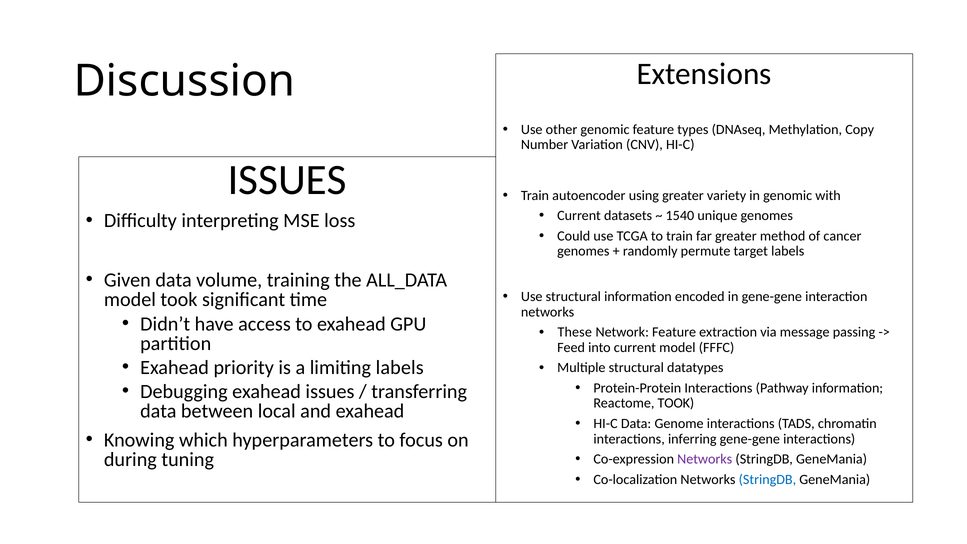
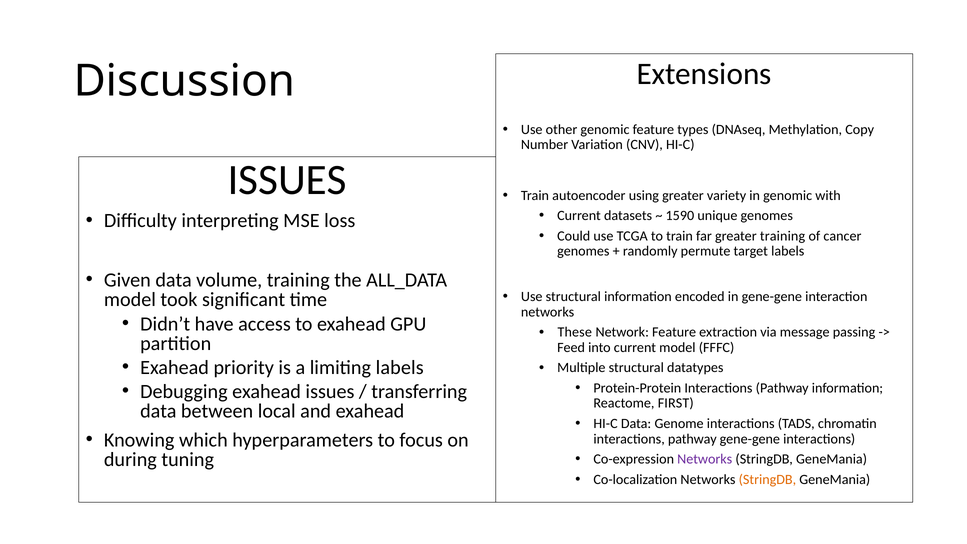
1540: 1540 -> 1590
greater method: method -> training
Reactome TOOK: TOOK -> FIRST
inferring at (692, 439): inferring -> pathway
StringDB at (767, 479) colour: blue -> orange
